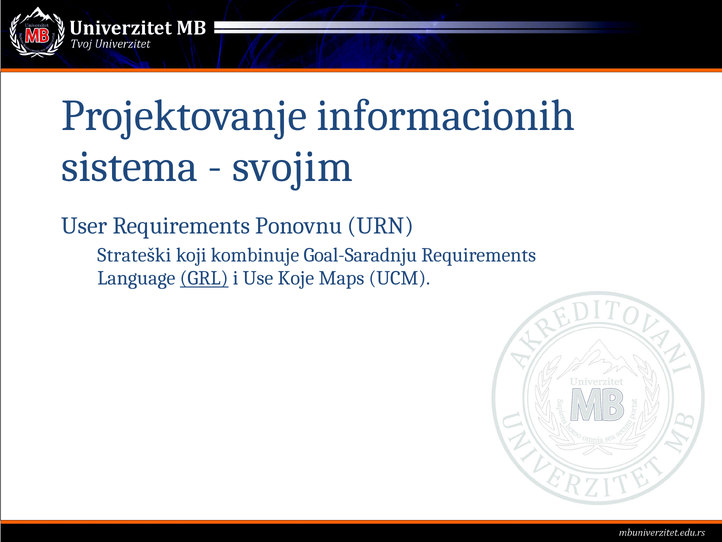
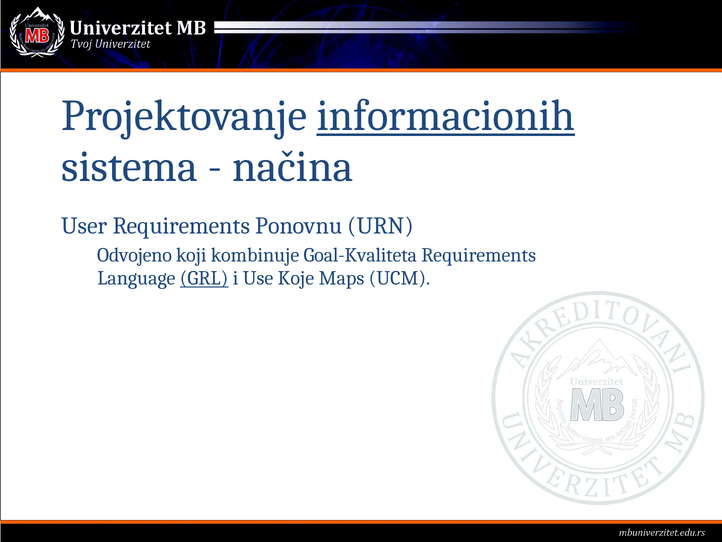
informacionih underline: none -> present
svojim: svojim -> načina
Strateški: Strateški -> Odvojeno
Goal-Saradnju: Goal-Saradnju -> Goal-Kvaliteta
